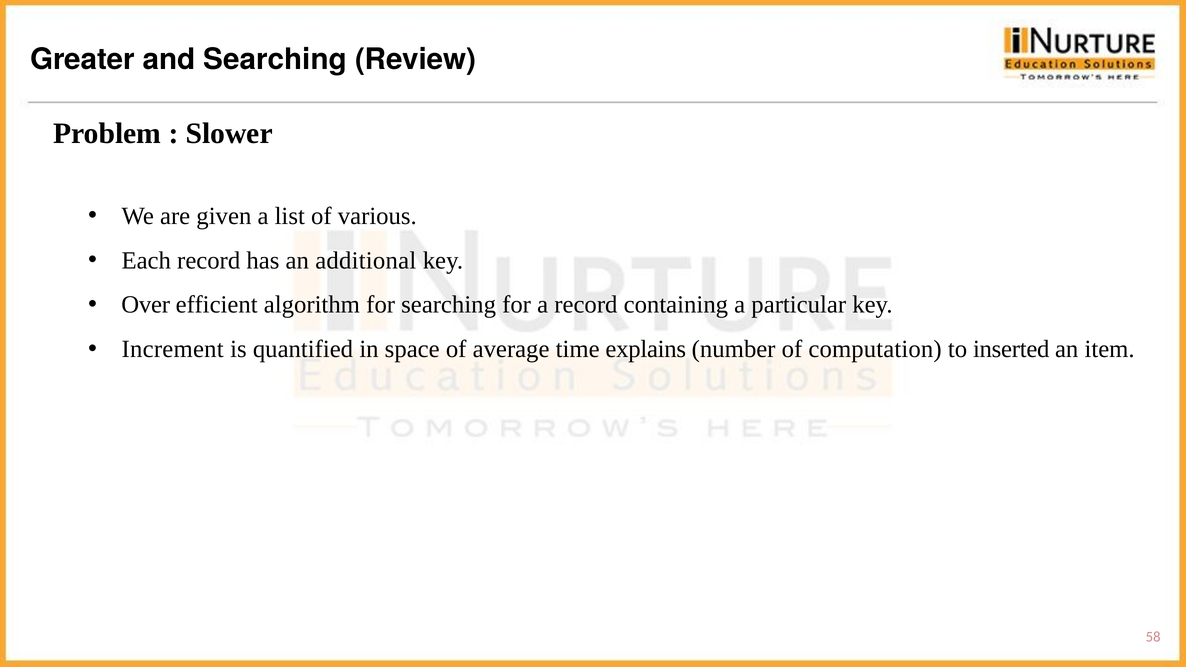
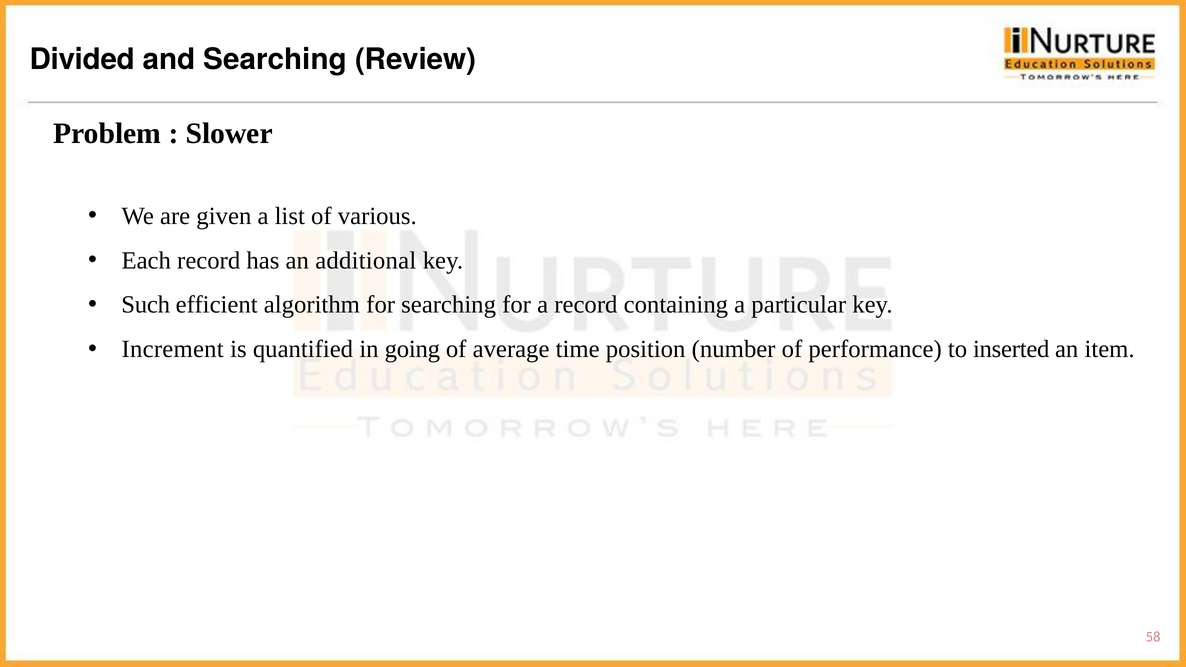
Greater: Greater -> Divided
Over: Over -> Such
space: space -> going
explains: explains -> position
computation: computation -> performance
